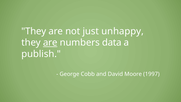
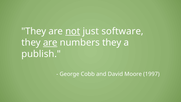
not underline: none -> present
unhappy: unhappy -> software
numbers data: data -> they
